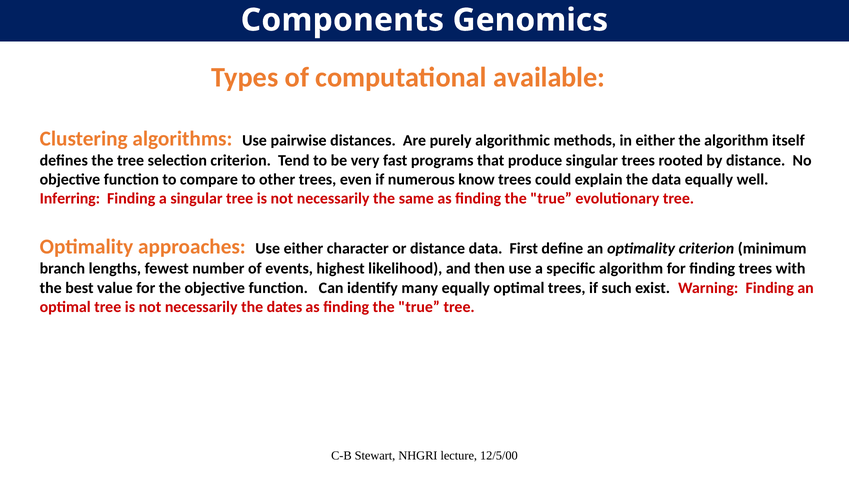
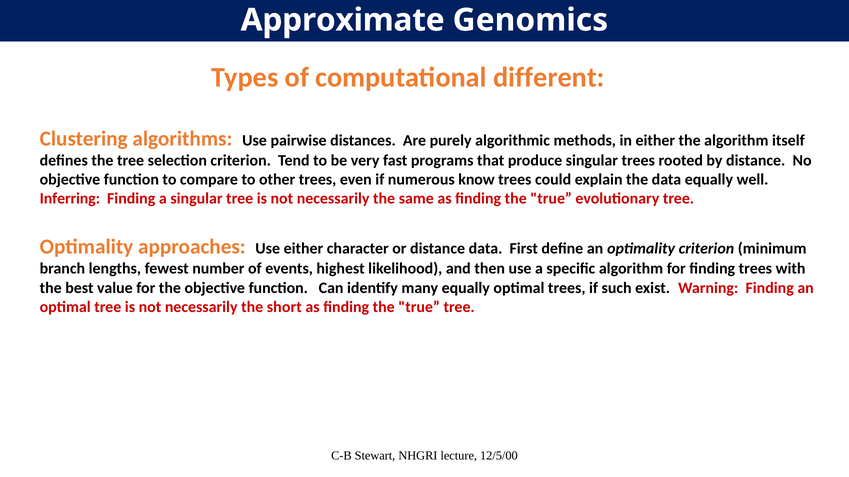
Components: Components -> Approximate
available: available -> different
dates: dates -> short
